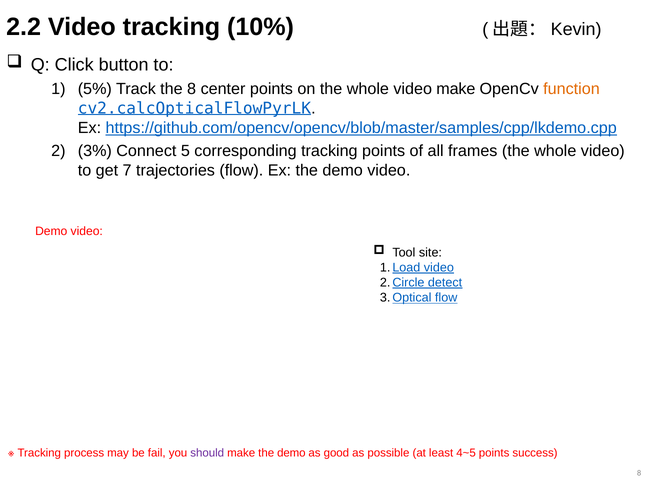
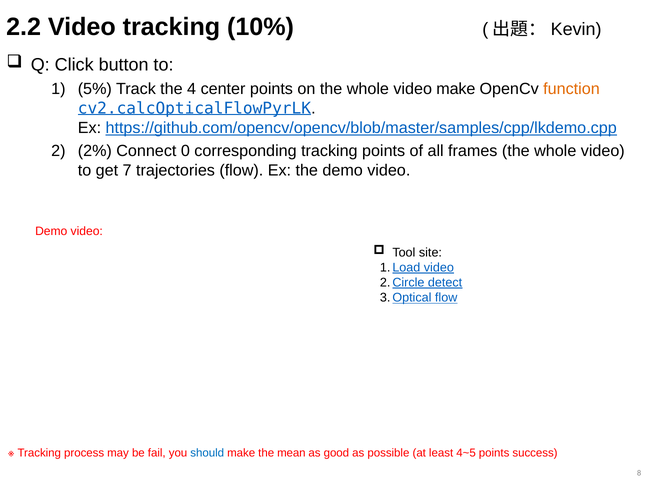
the 8: 8 -> 4
3%: 3% -> 2%
5: 5 -> 0
should colour: purple -> blue
make the demo: demo -> mean
